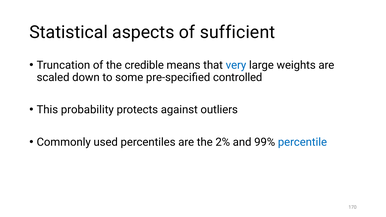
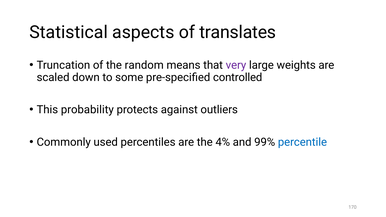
sufficient: sufficient -> translates
credible: credible -> random
very colour: blue -> purple
2%: 2% -> 4%
